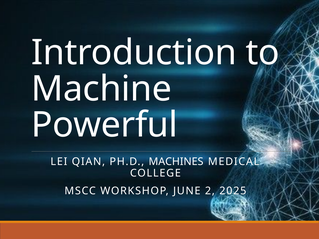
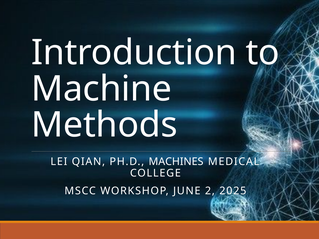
Powerful: Powerful -> Methods
